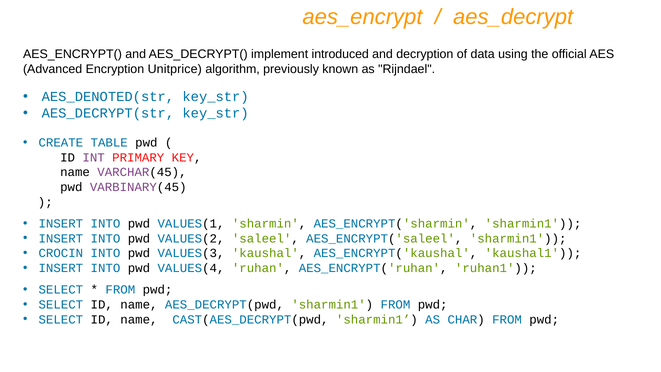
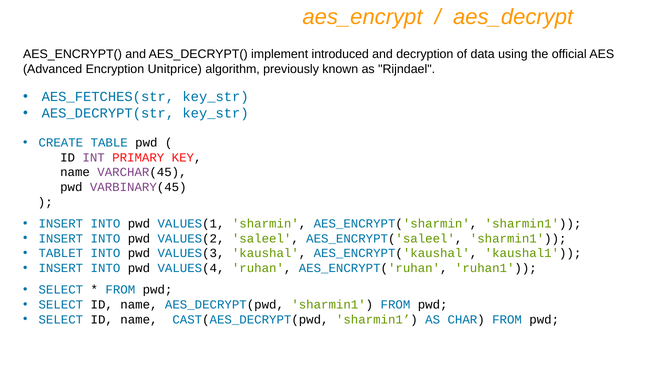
AES_DENOTED(str: AES_DENOTED(str -> AES_FETCHES(str
CROCIN: CROCIN -> TABLET
